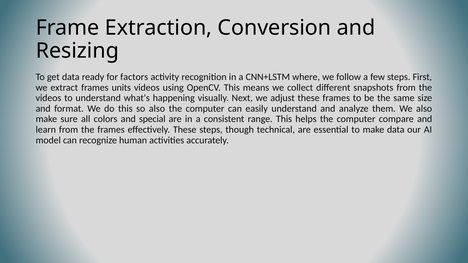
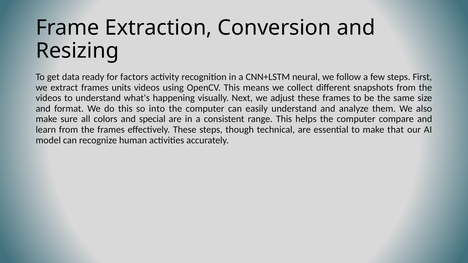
where: where -> neural
so also: also -> into
make data: data -> that
